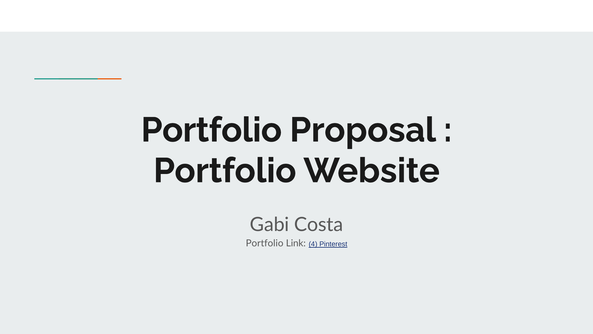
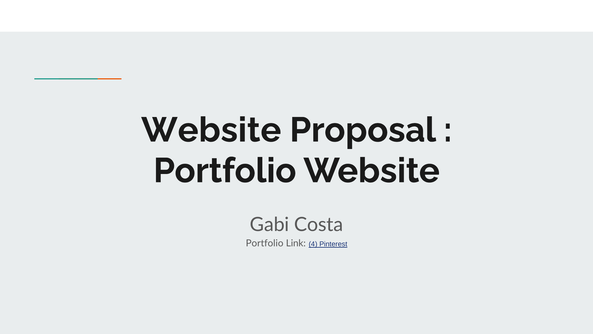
Portfolio at (211, 130): Portfolio -> Website
